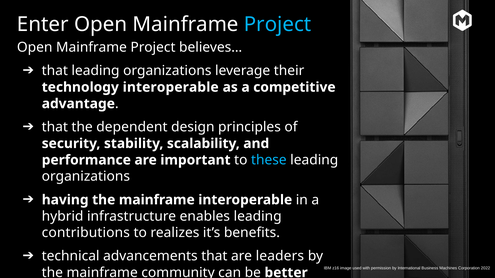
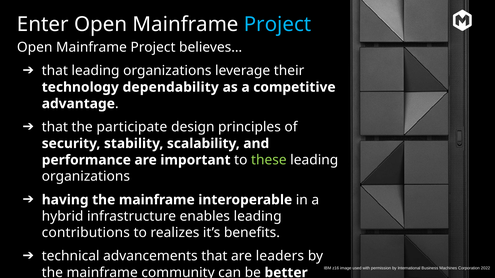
technology interoperable: interoperable -> dependability
dependent: dependent -> participate
these colour: light blue -> light green
